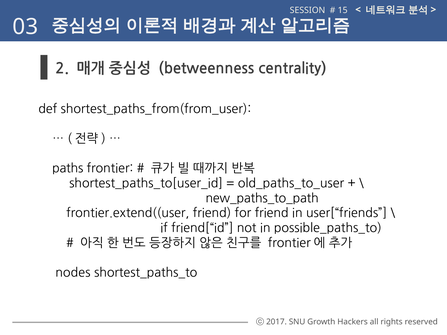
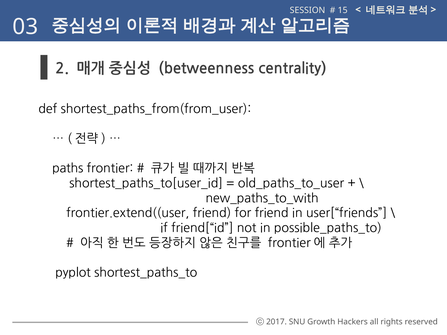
new_paths_to_path: new_paths_to_path -> new_paths_to_with
nodes: nodes -> pyplot
